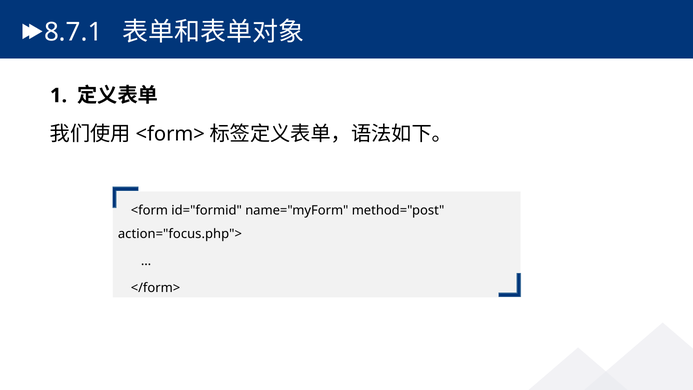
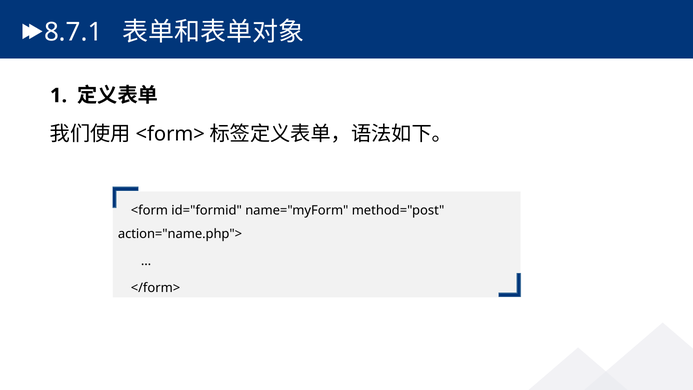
action="focus.php">: action="focus.php"> -> action="name.php">
